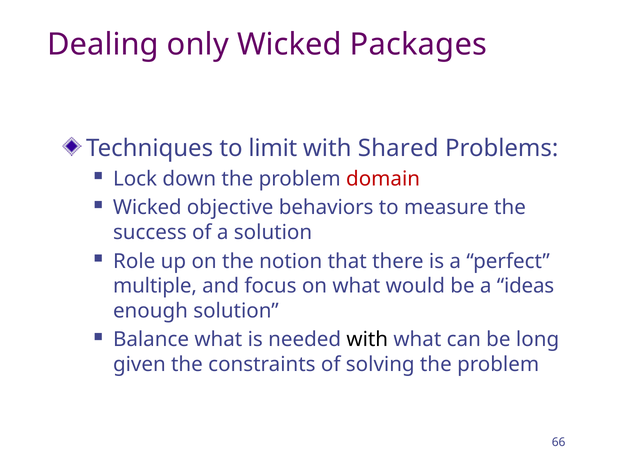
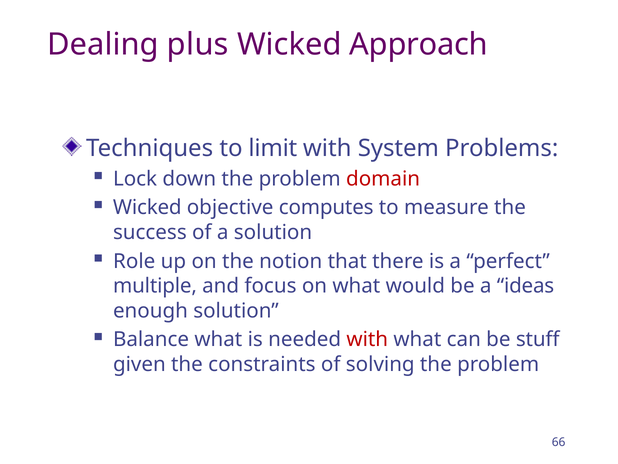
only: only -> plus
Packages: Packages -> Approach
Shared: Shared -> System
behaviors: behaviors -> computes
with at (367, 339) colour: black -> red
long: long -> stuff
